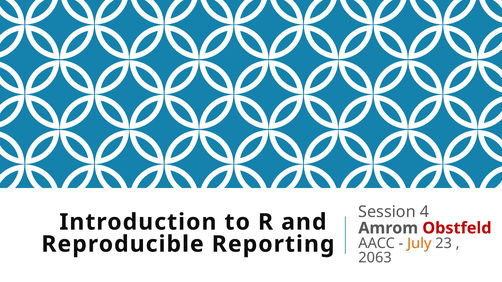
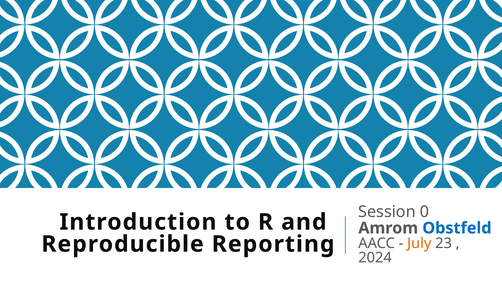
4: 4 -> 0
Obstfeld colour: red -> blue
2063: 2063 -> 2024
